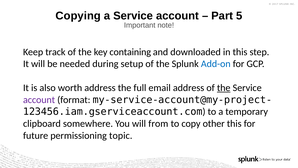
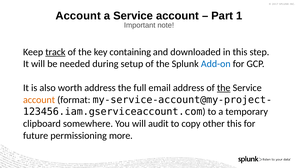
Copying at (78, 16): Copying -> Account
5: 5 -> 1
track underline: none -> present
account at (39, 100) colour: purple -> orange
from: from -> audit
topic: topic -> more
